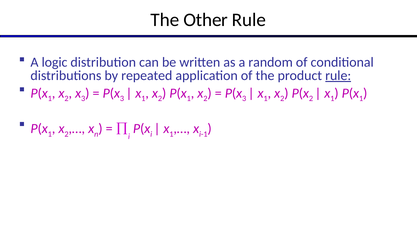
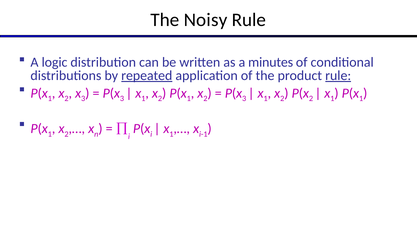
Other: Other -> Noisy
random: random -> minutes
repeated underline: none -> present
